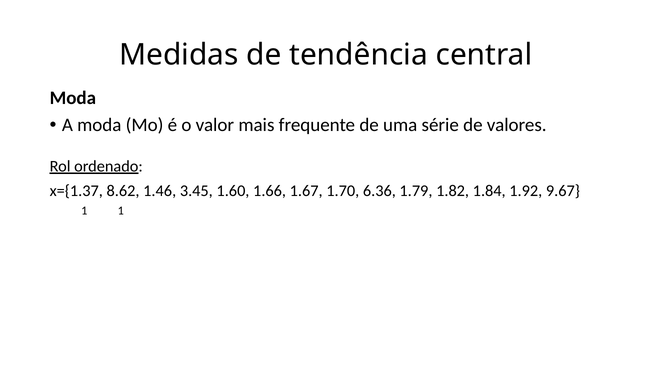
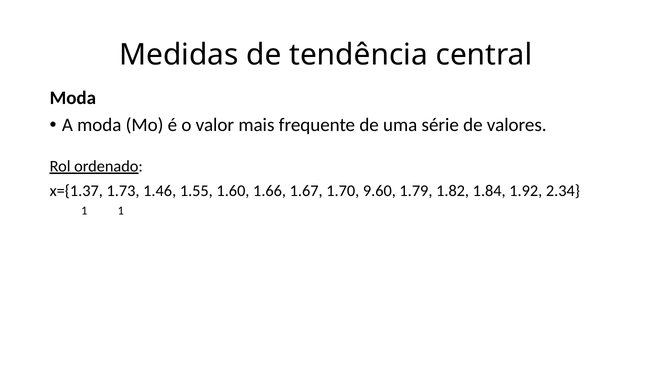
8.62: 8.62 -> 1.73
3.45: 3.45 -> 1.55
6.36: 6.36 -> 9.60
9.67: 9.67 -> 2.34
